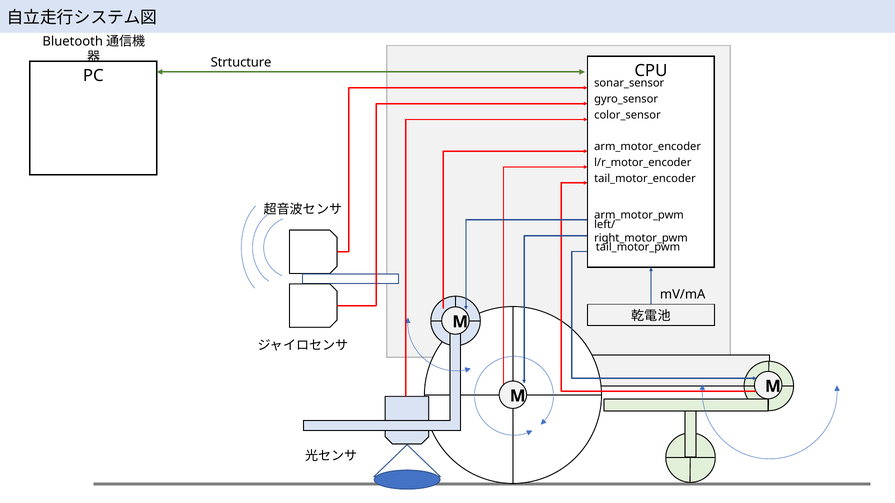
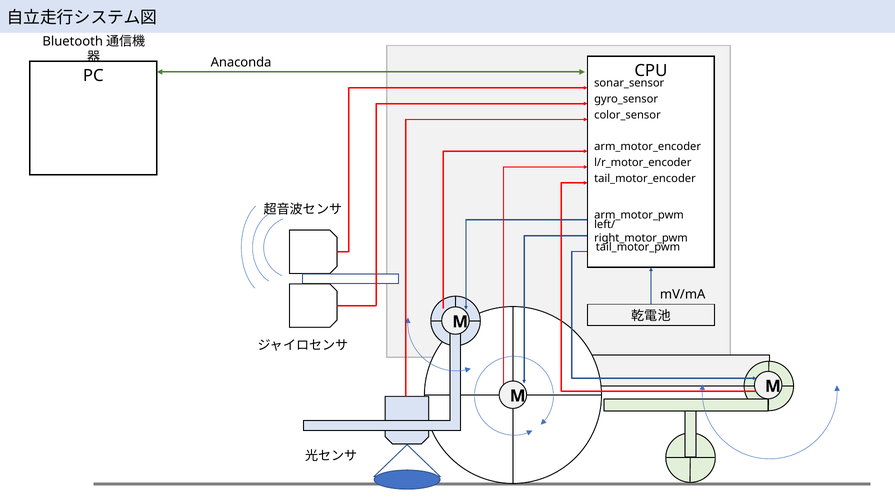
Strtucture: Strtucture -> Anaconda
